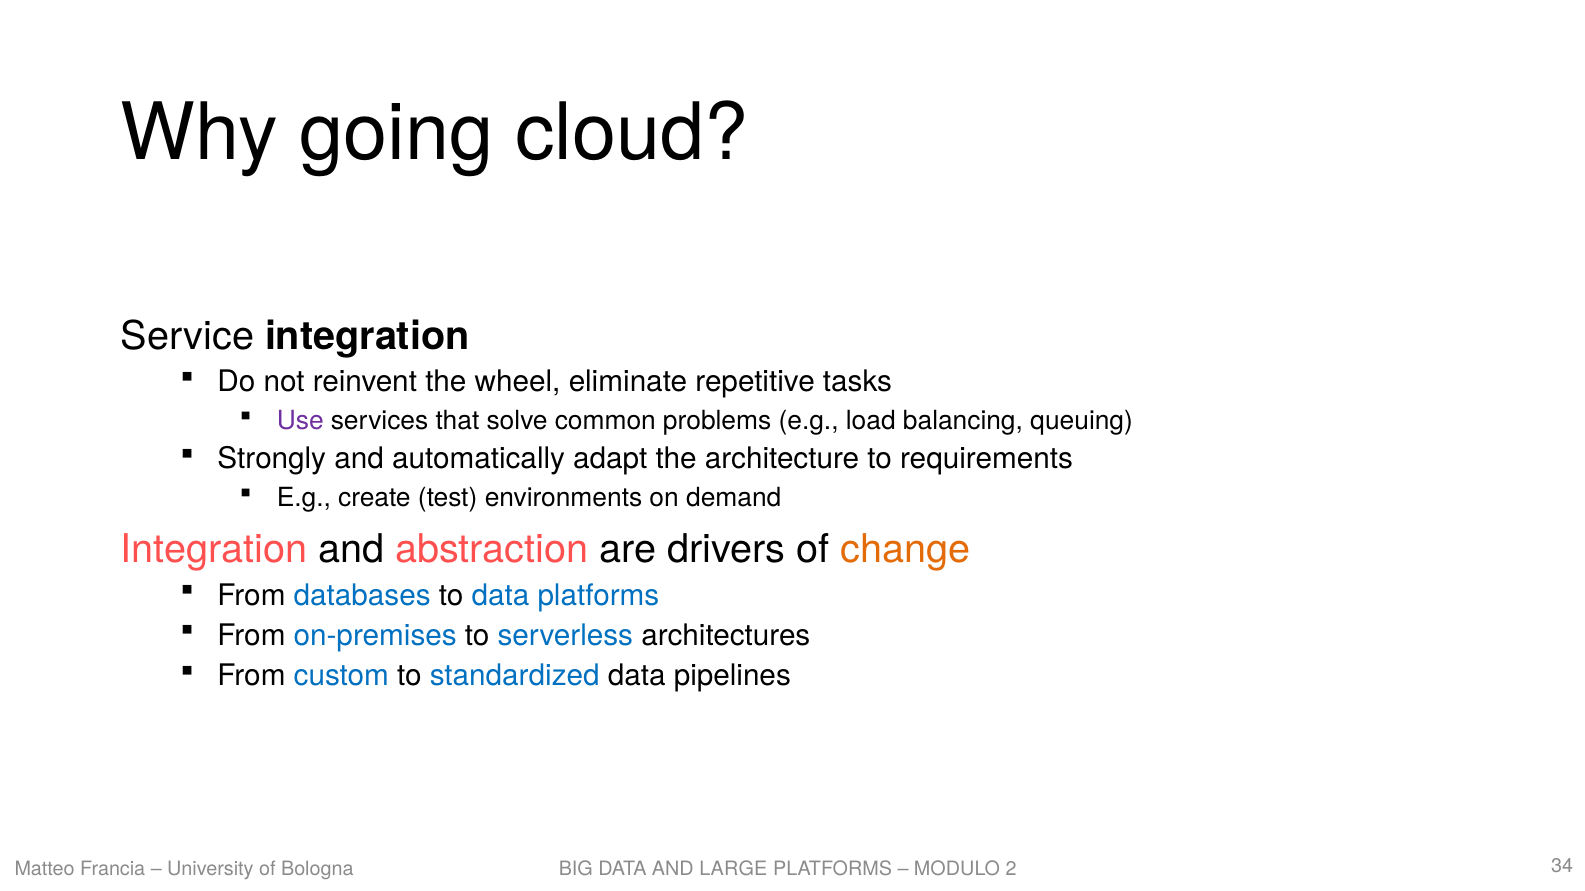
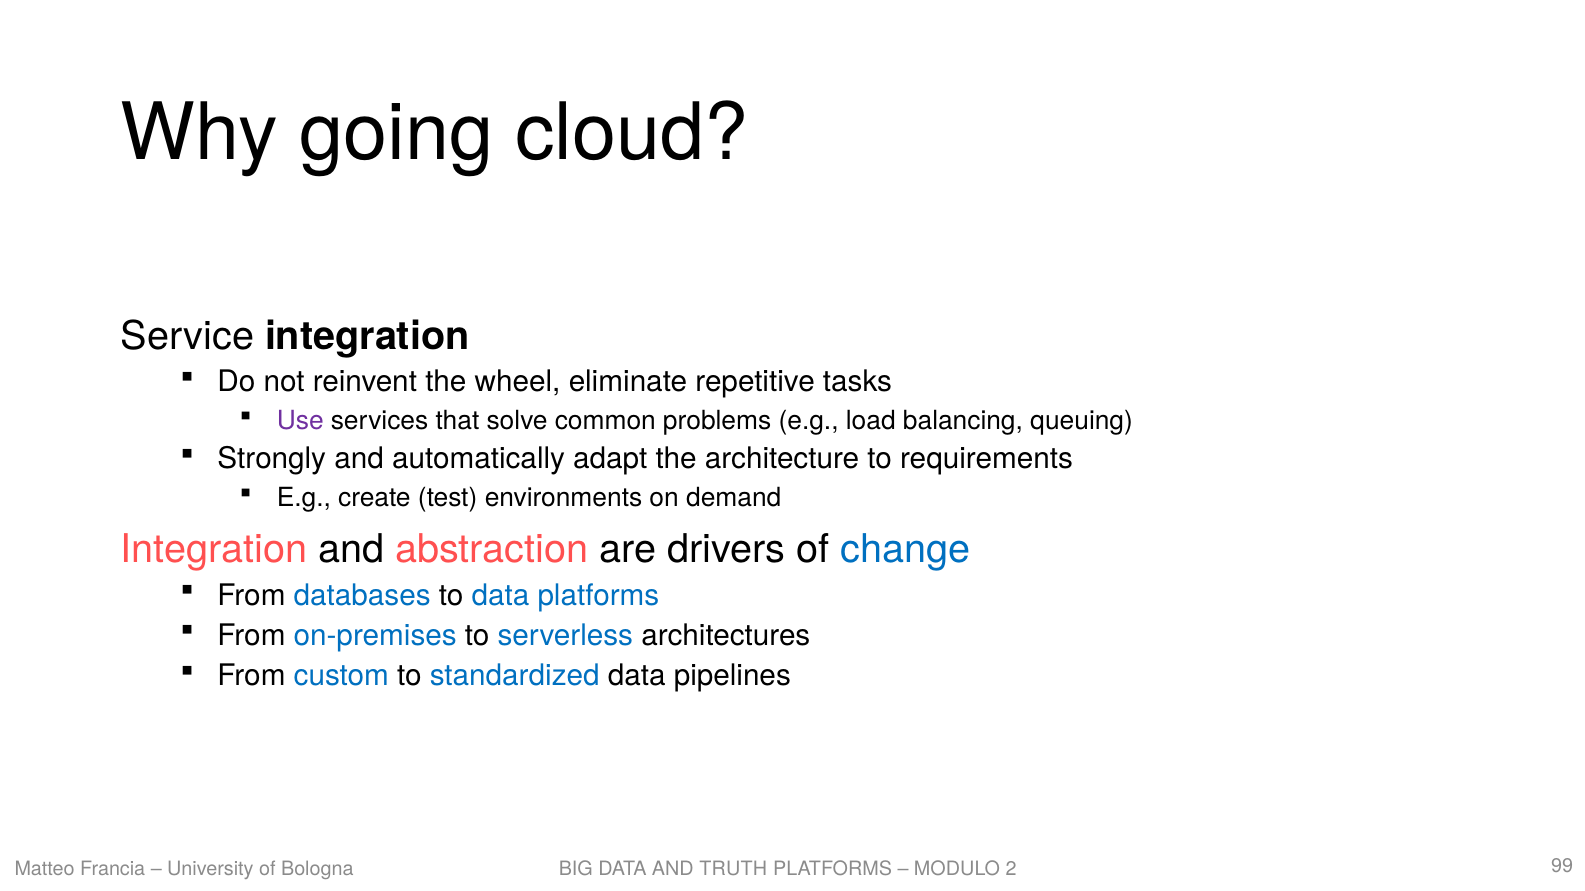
change colour: orange -> blue
LARGE: LARGE -> TRUTH
34: 34 -> 99
